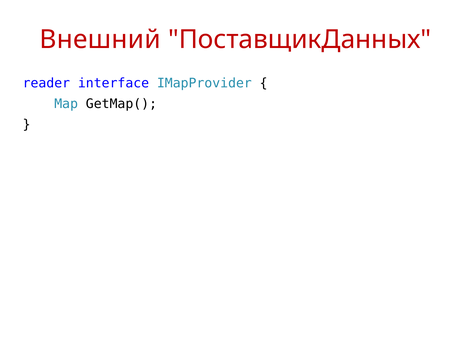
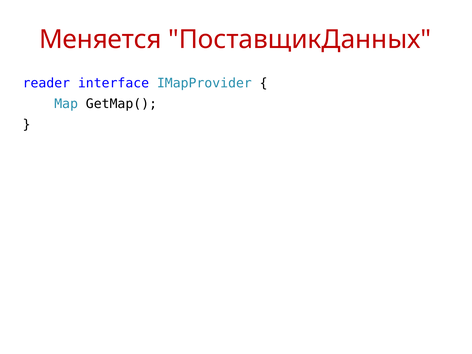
Внешний: Внешний -> Меняется
